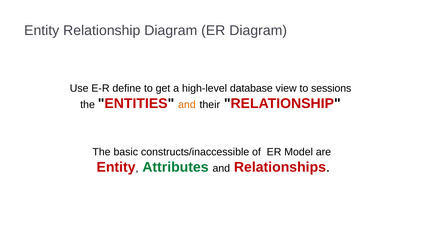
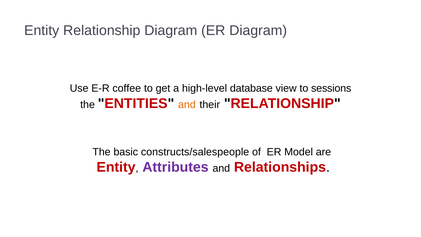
define: define -> coffee
constructs/inaccessible: constructs/inaccessible -> constructs/salespeople
Attributes colour: green -> purple
